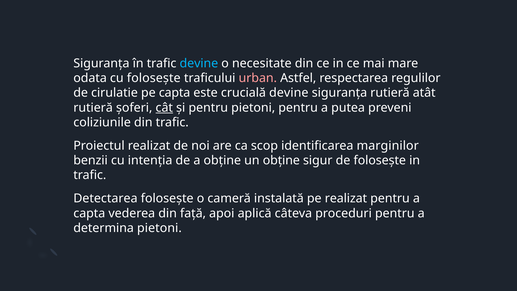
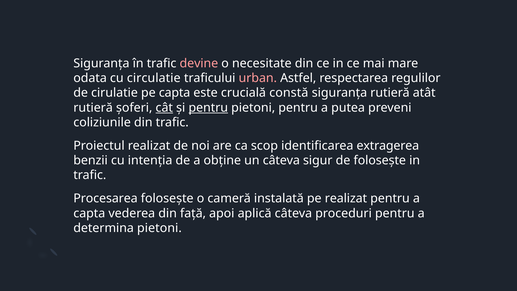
devine at (199, 63) colour: light blue -> pink
cu folosește: folosește -> circulatie
crucială devine: devine -> constă
pentru at (208, 108) underline: none -> present
marginilor: marginilor -> extragerea
un obține: obține -> câteva
Detectarea: Detectarea -> Procesarea
